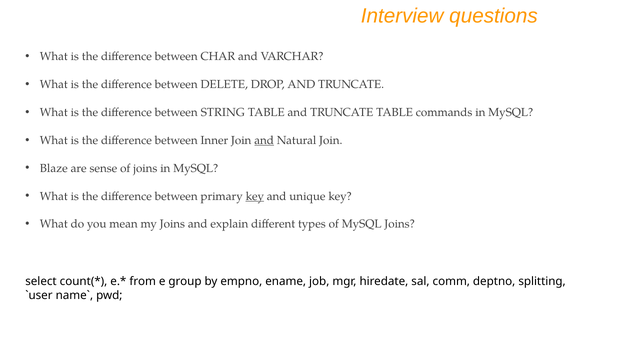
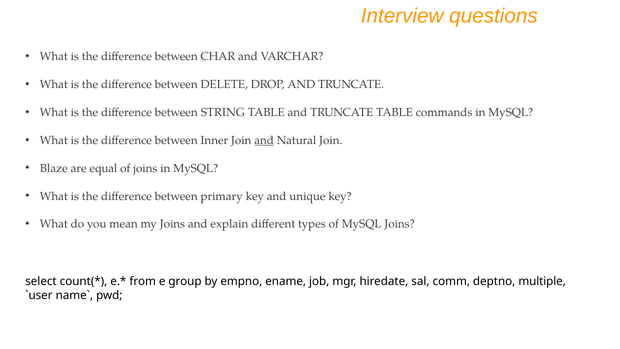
sense: sense -> equal
key at (255, 196) underline: present -> none
splitting: splitting -> multiple
